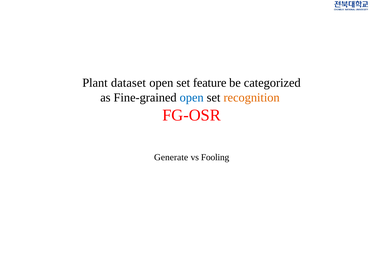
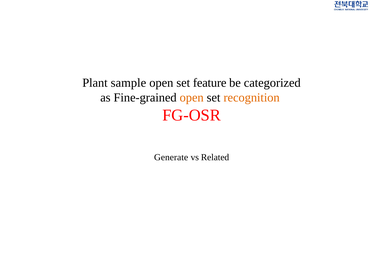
dataset: dataset -> sample
open at (192, 97) colour: blue -> orange
Fooling: Fooling -> Related
